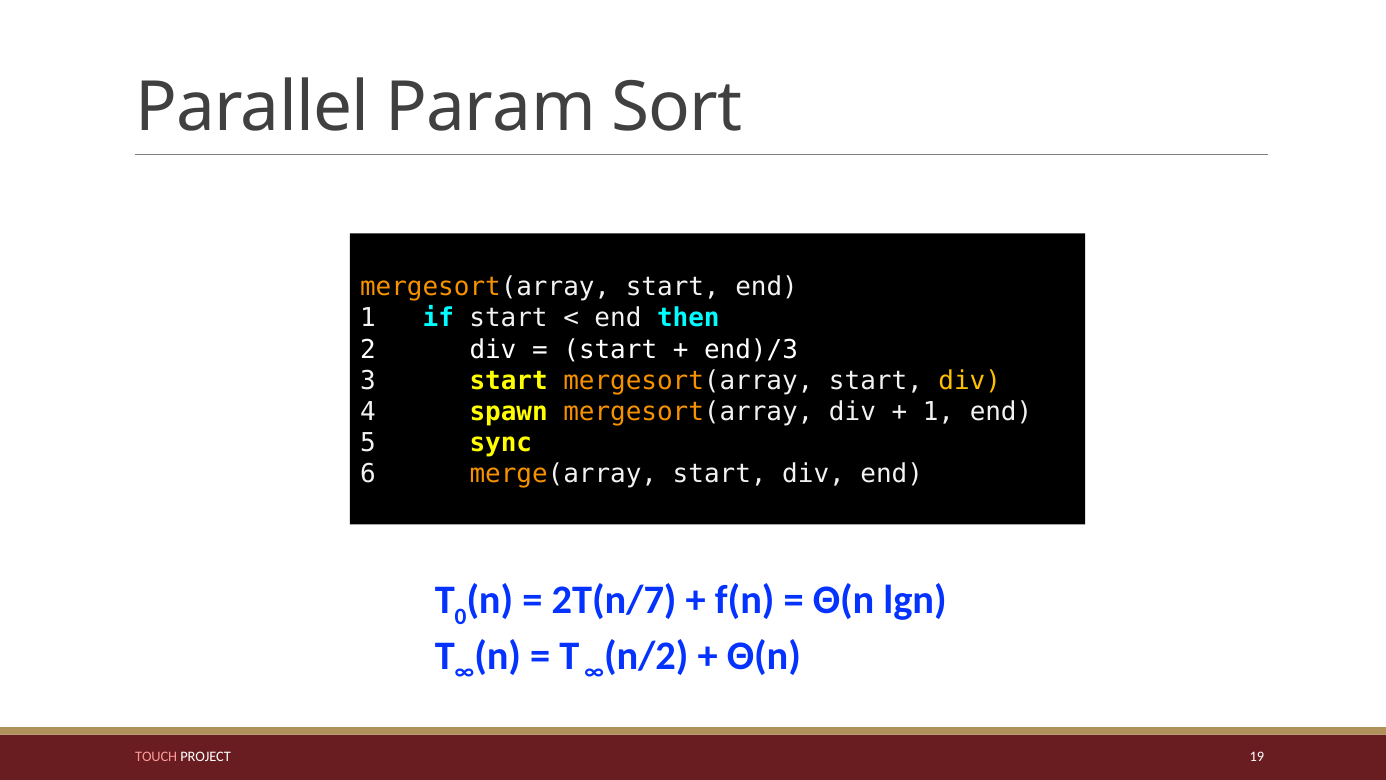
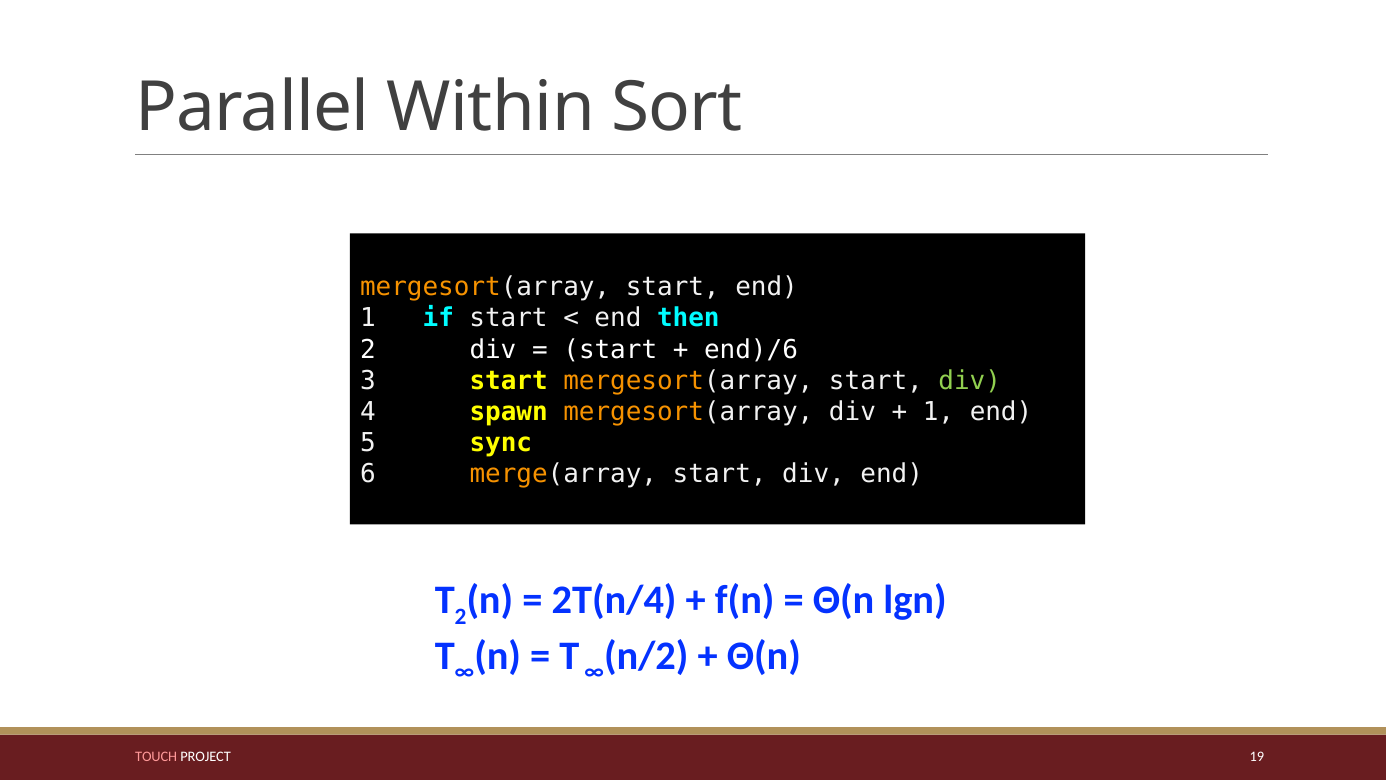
Param: Param -> Within
end)/3: end)/3 -> end)/6
div at (970, 381) colour: yellow -> light green
T 0: 0 -> 2
2T(n/7: 2T(n/7 -> 2T(n/4
